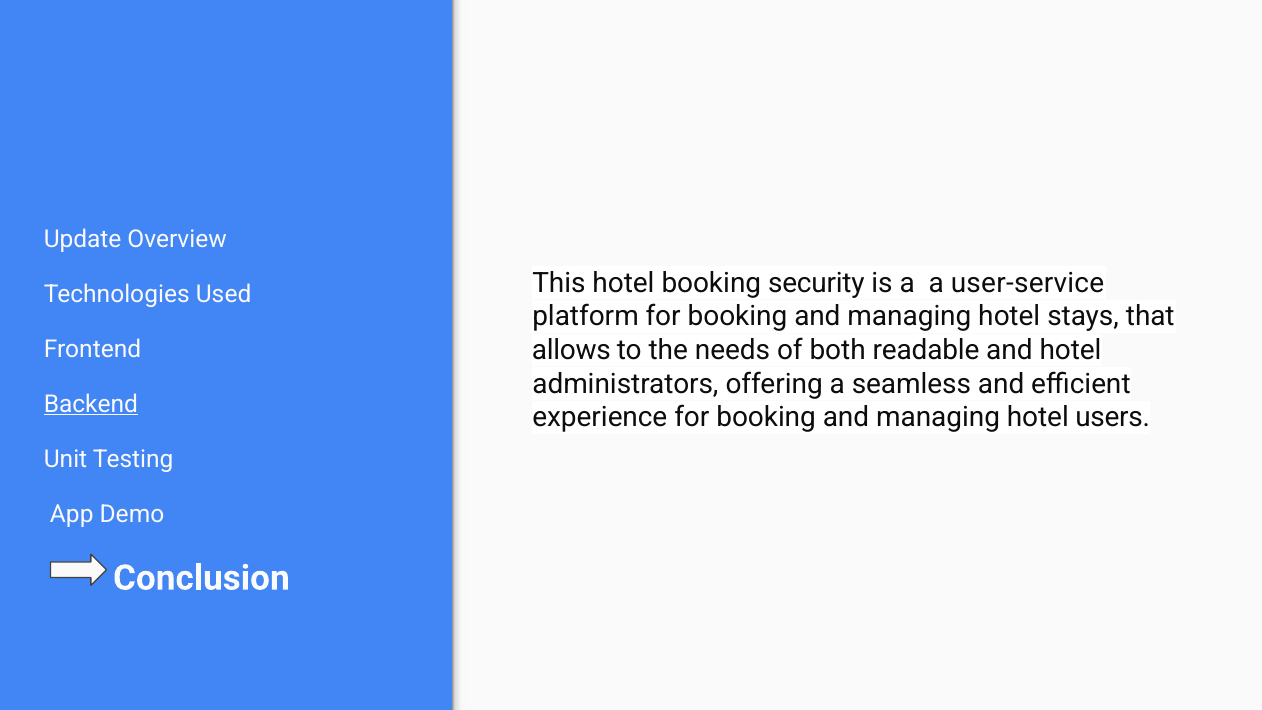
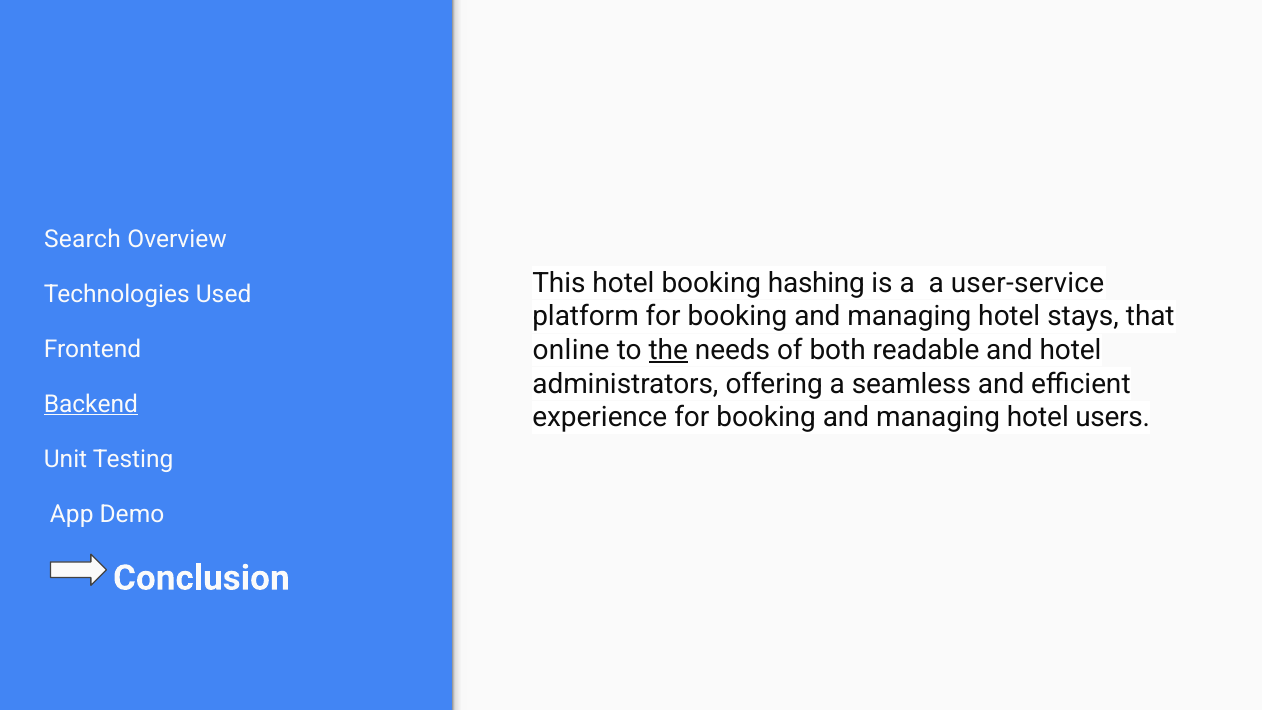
Update: Update -> Search
security: security -> hashing
allows: allows -> online
the underline: none -> present
